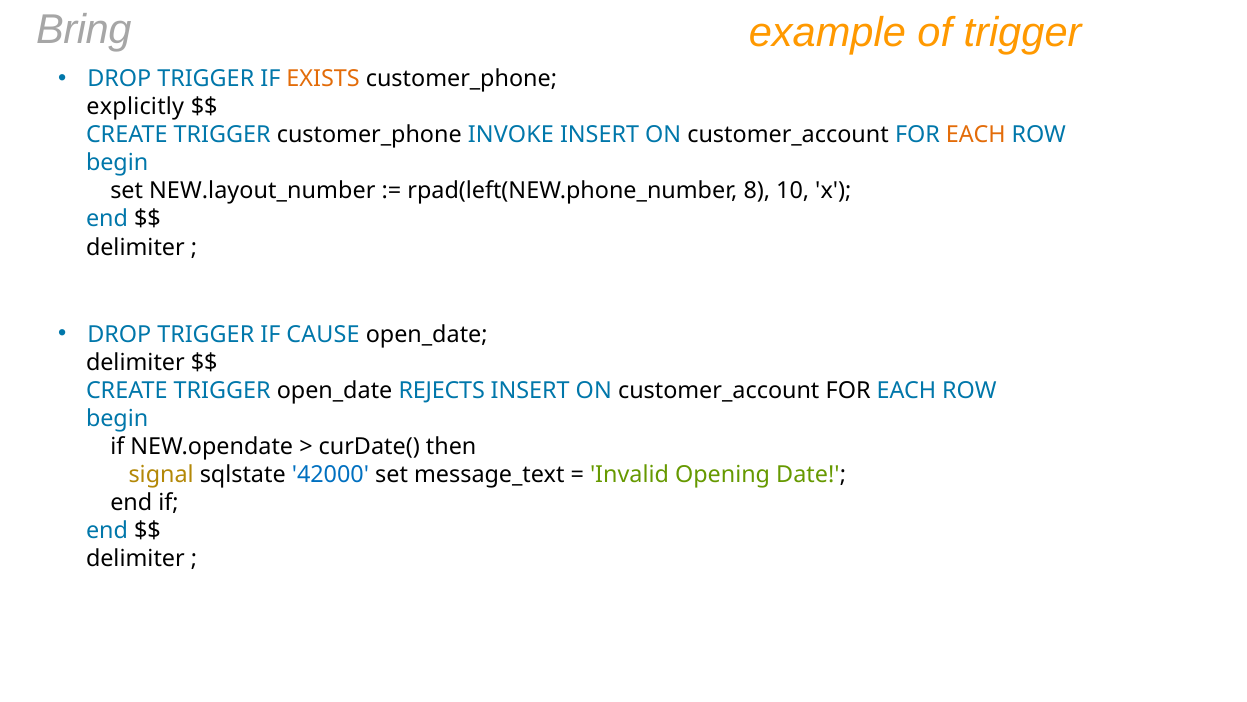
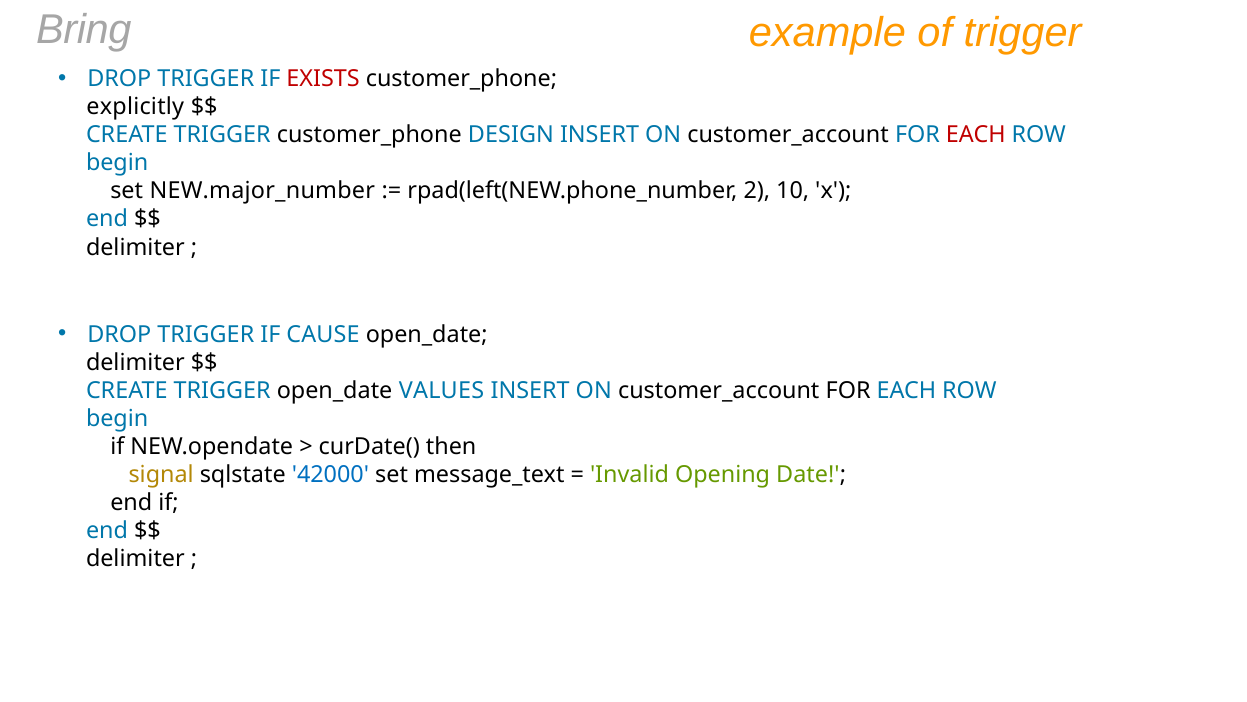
EXISTS colour: orange -> red
INVOKE: INVOKE -> DESIGN
EACH at (976, 135) colour: orange -> red
NEW.layout_number: NEW.layout_number -> NEW.major_number
8: 8 -> 2
REJECTS: REJECTS -> VALUES
